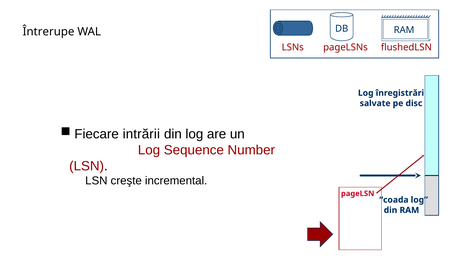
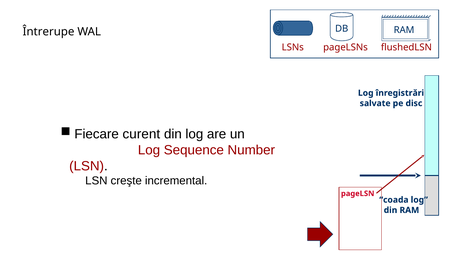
intrării: intrării -> curent
